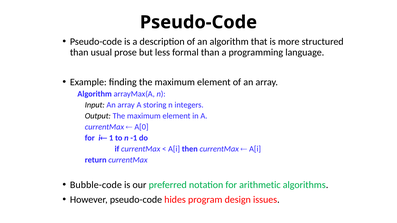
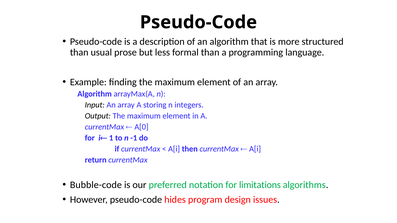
arithmetic: arithmetic -> limitations
